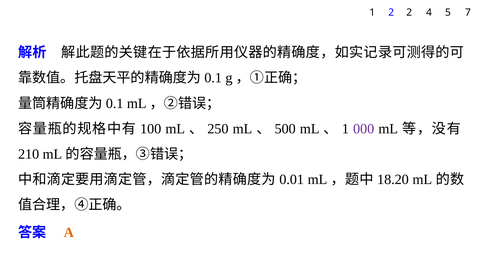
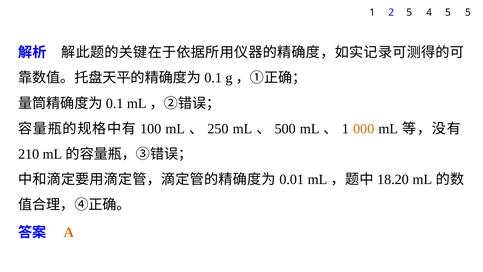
2 2: 2 -> 5
5 7: 7 -> 5
000 colour: purple -> orange
